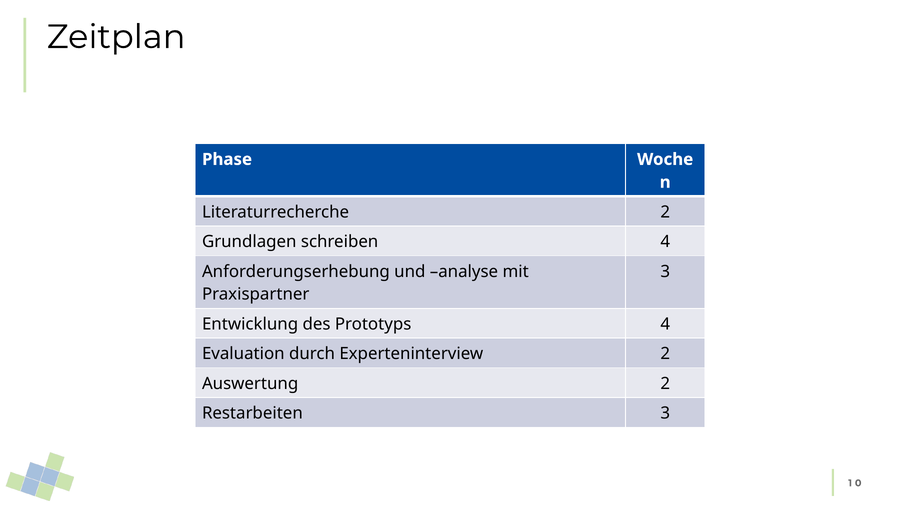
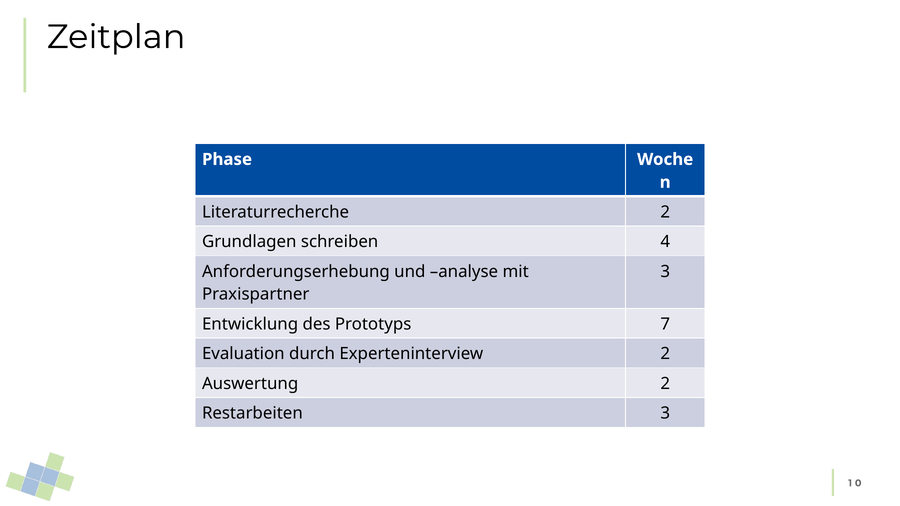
Prototyps 4: 4 -> 7
